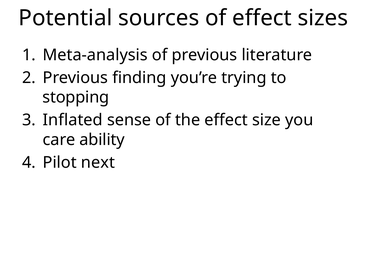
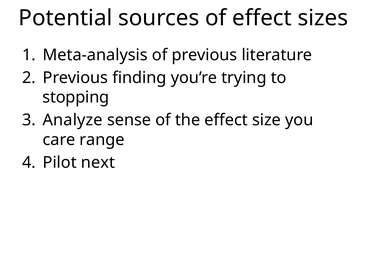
Inflated: Inflated -> Analyze
ability: ability -> range
